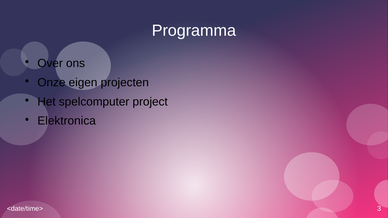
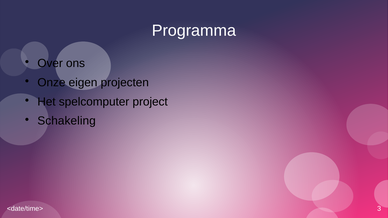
Elektronica: Elektronica -> Schakeling
